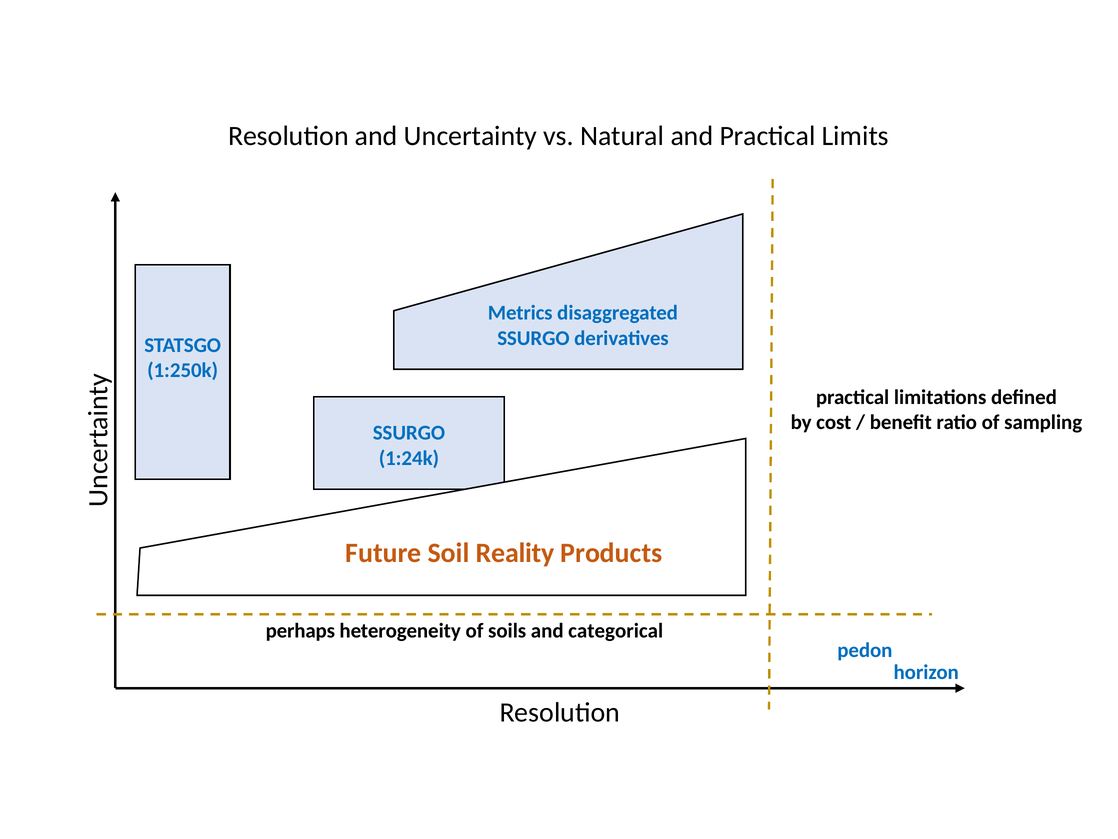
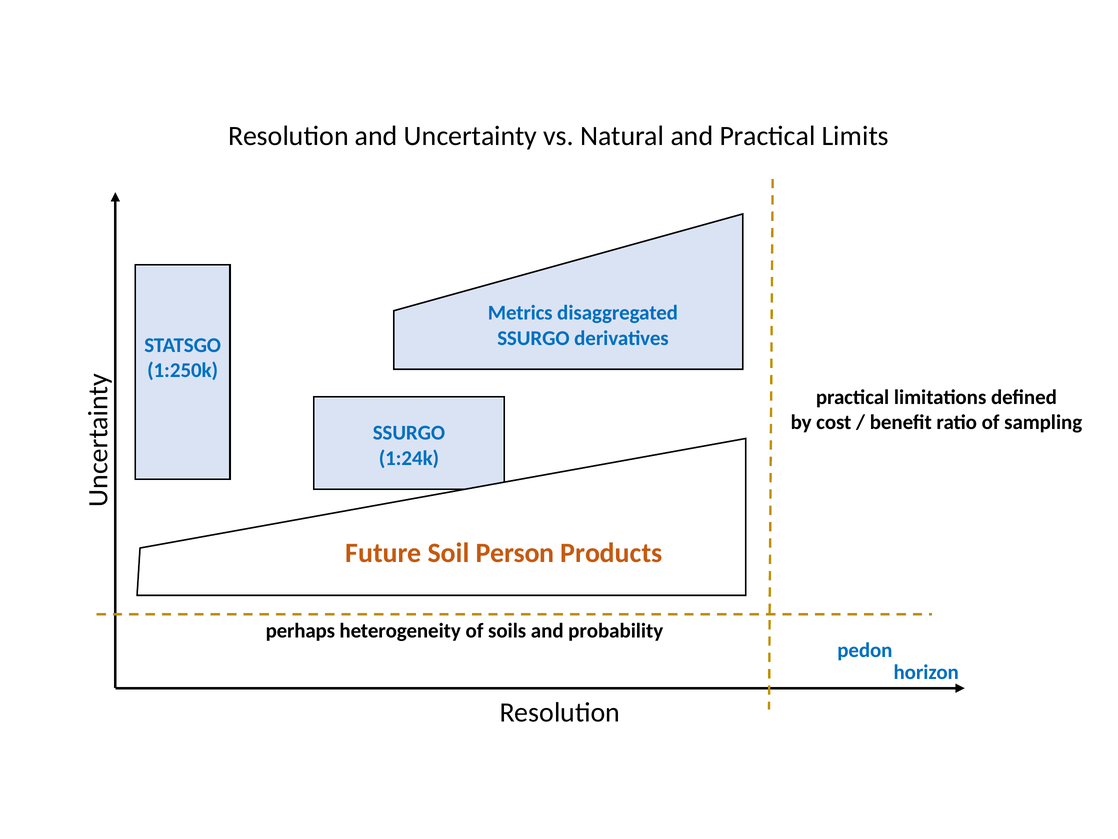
Reality: Reality -> Person
categorical: categorical -> probability
